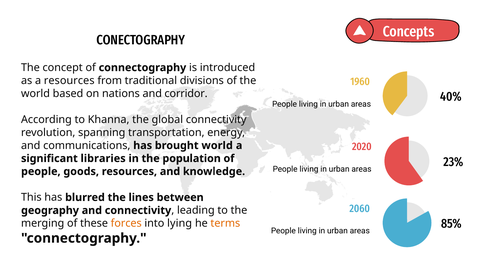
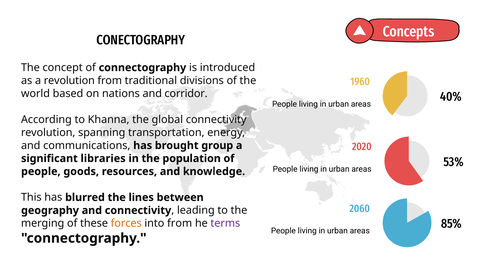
a resources: resources -> revolution
brought world: world -> group
23%: 23% -> 53%
into lying: lying -> from
terms colour: orange -> purple
